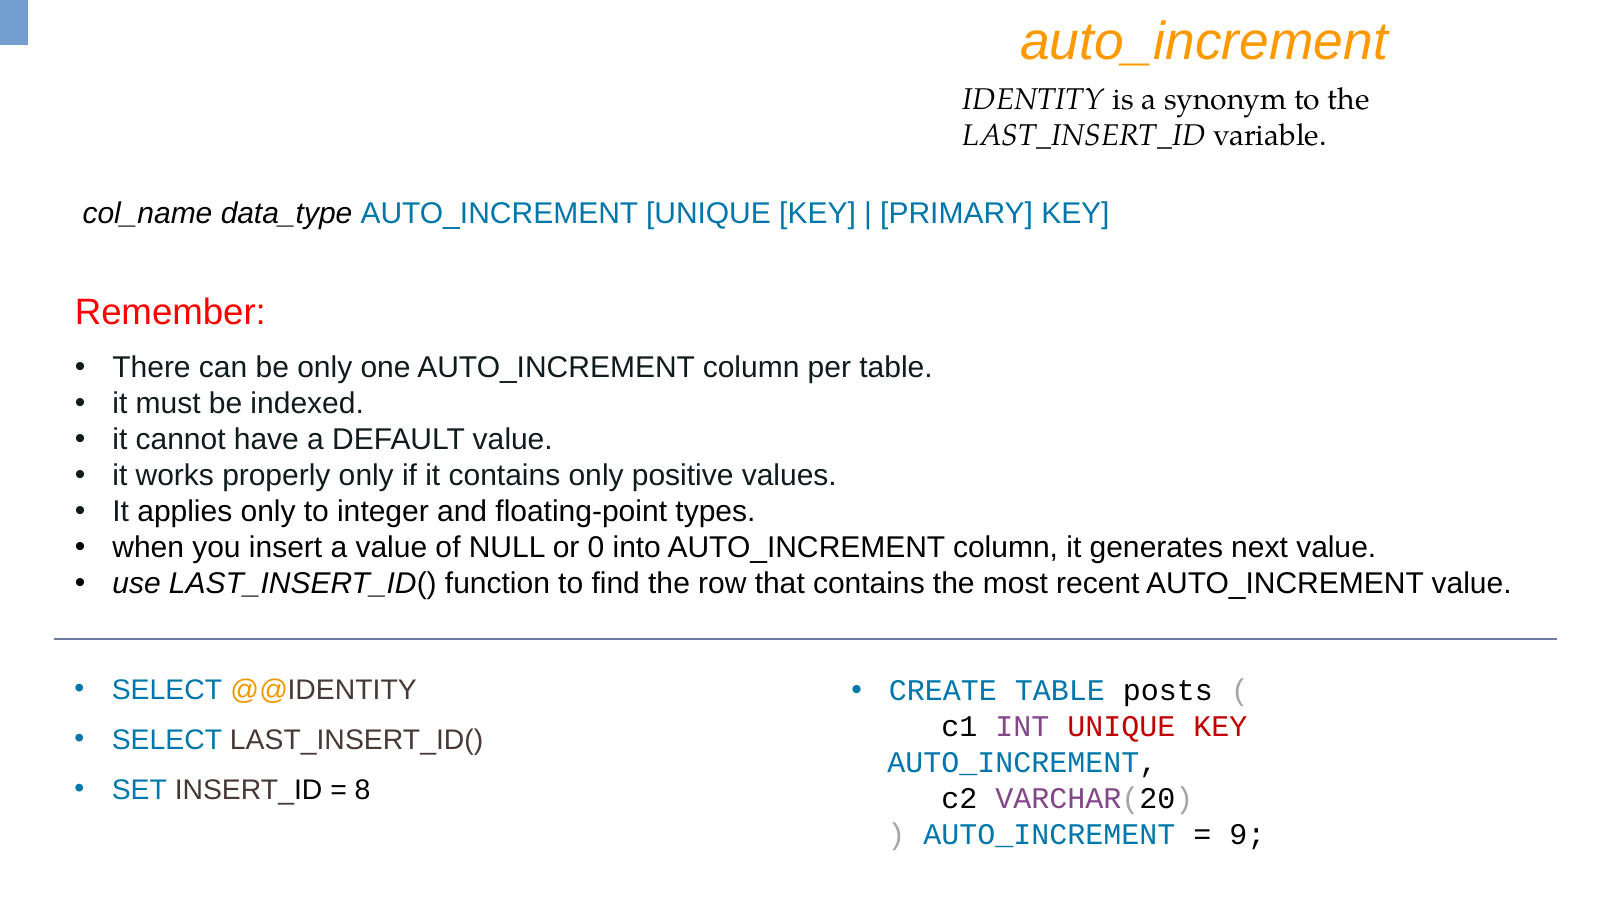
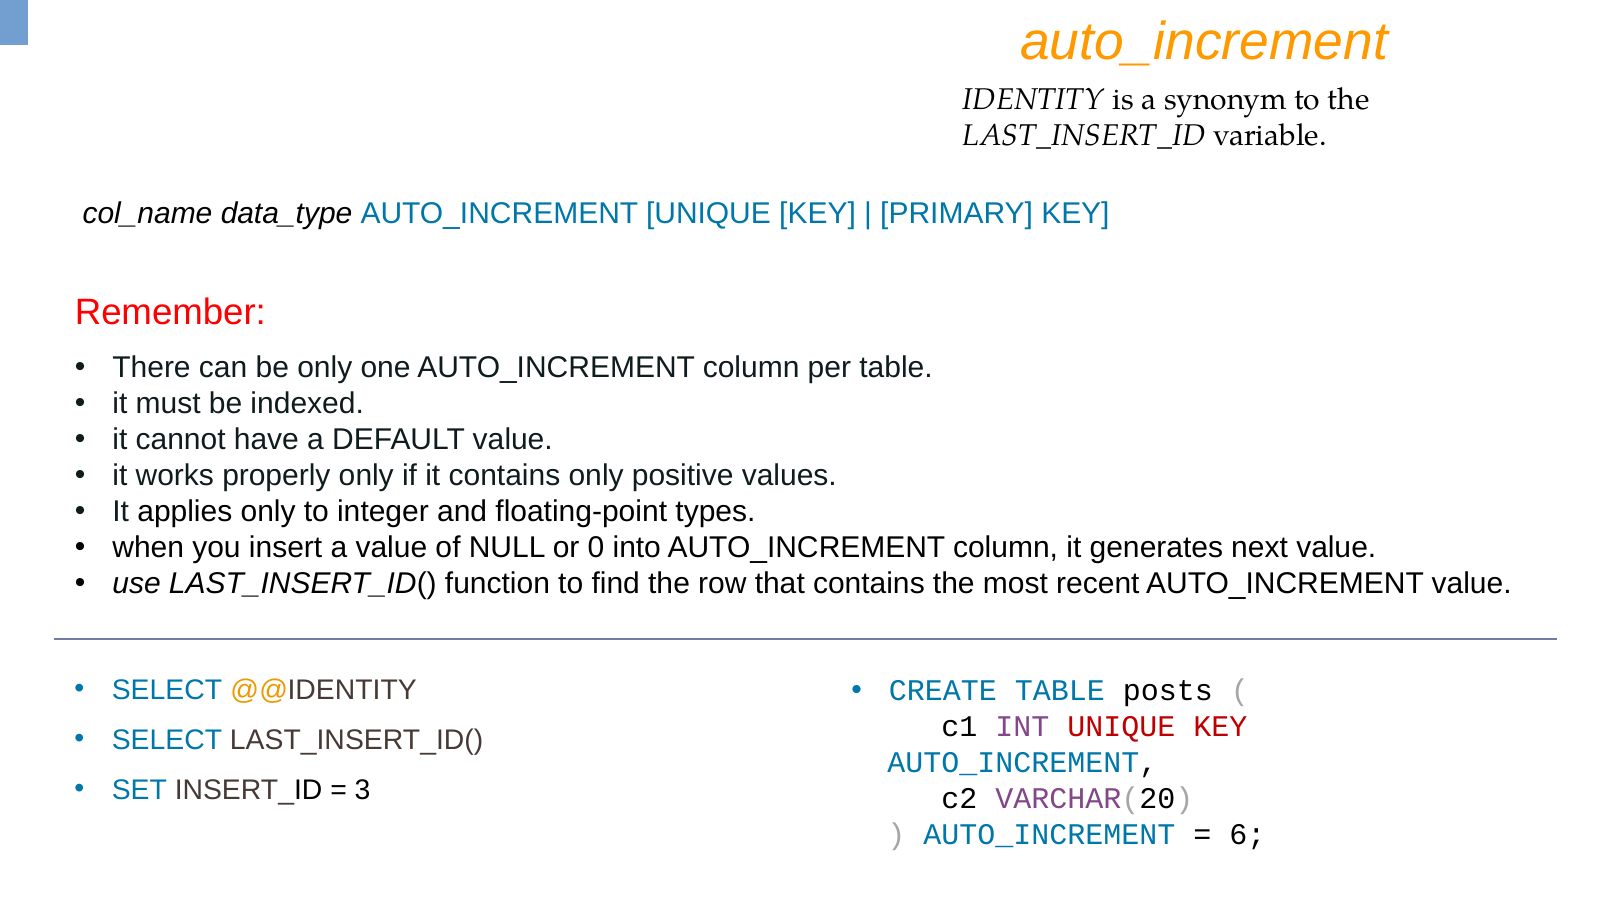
8: 8 -> 3
9: 9 -> 6
